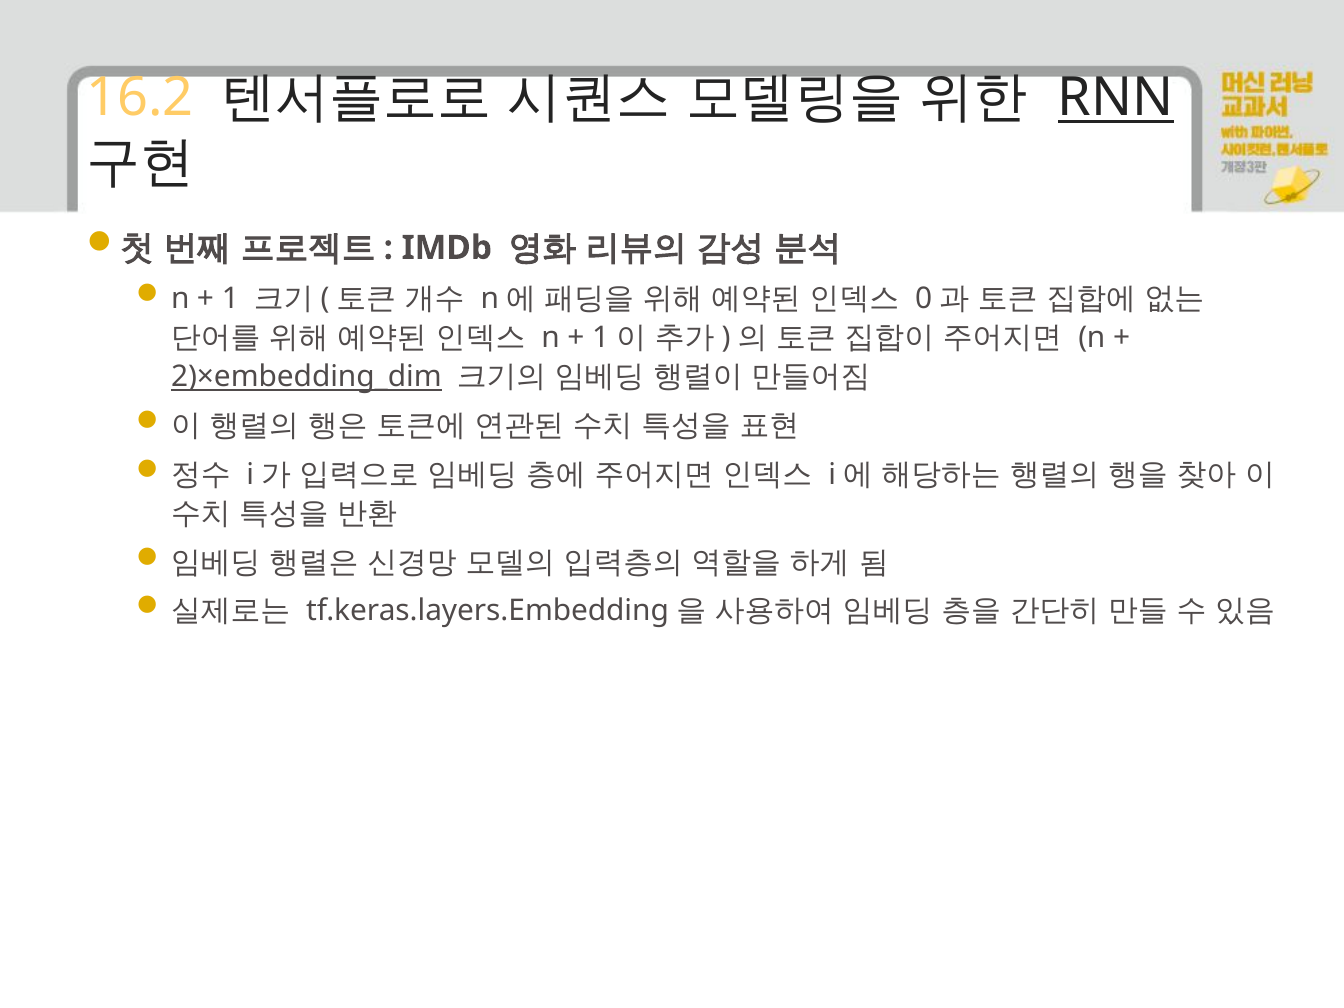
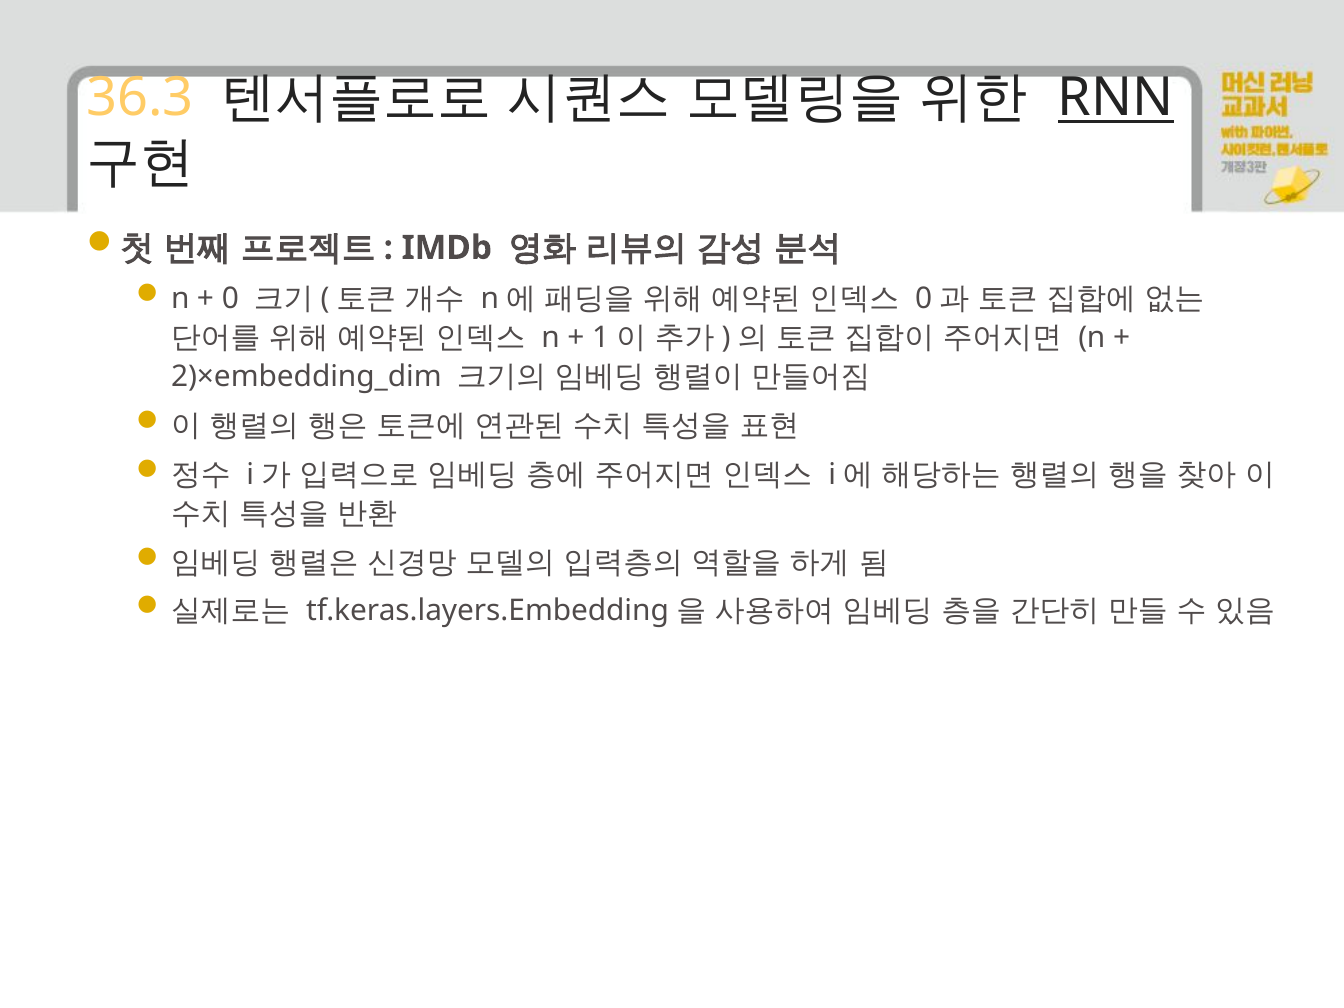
16.2: 16.2 -> 36.3
1: 1 -> 0
2)×embedding_dim underline: present -> none
